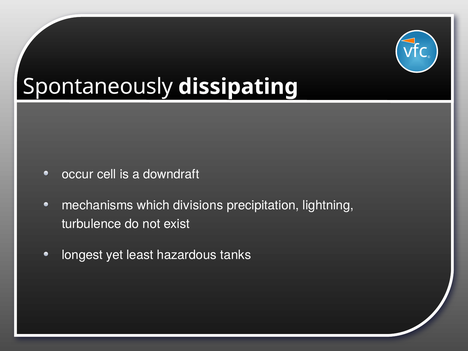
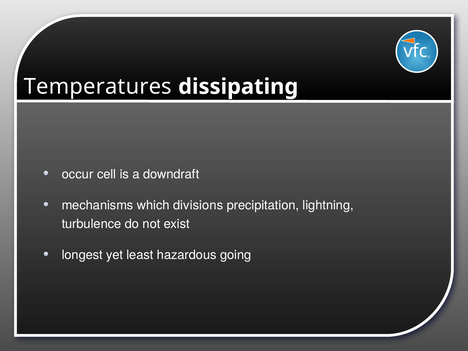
Spontaneously: Spontaneously -> Temperatures
tanks: tanks -> going
